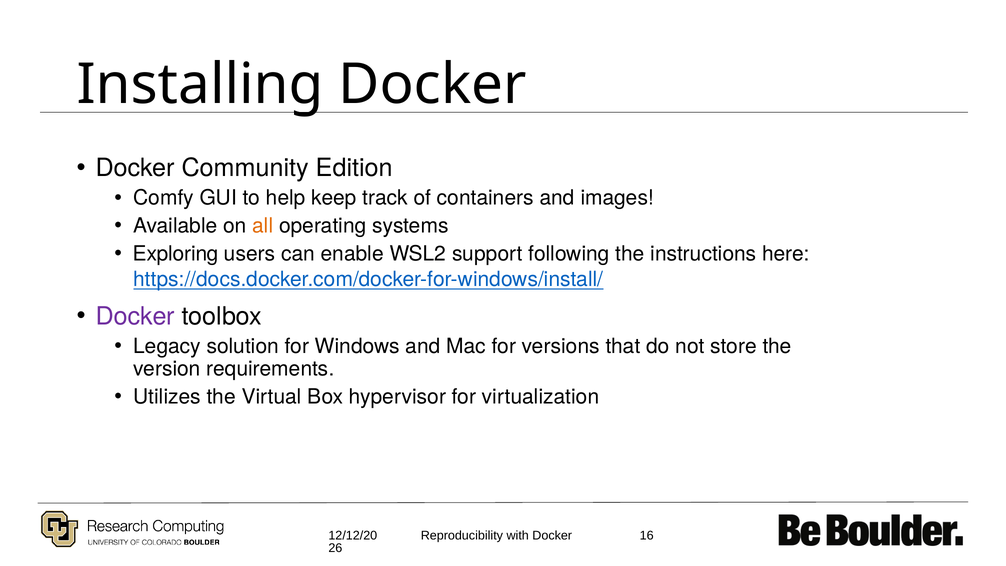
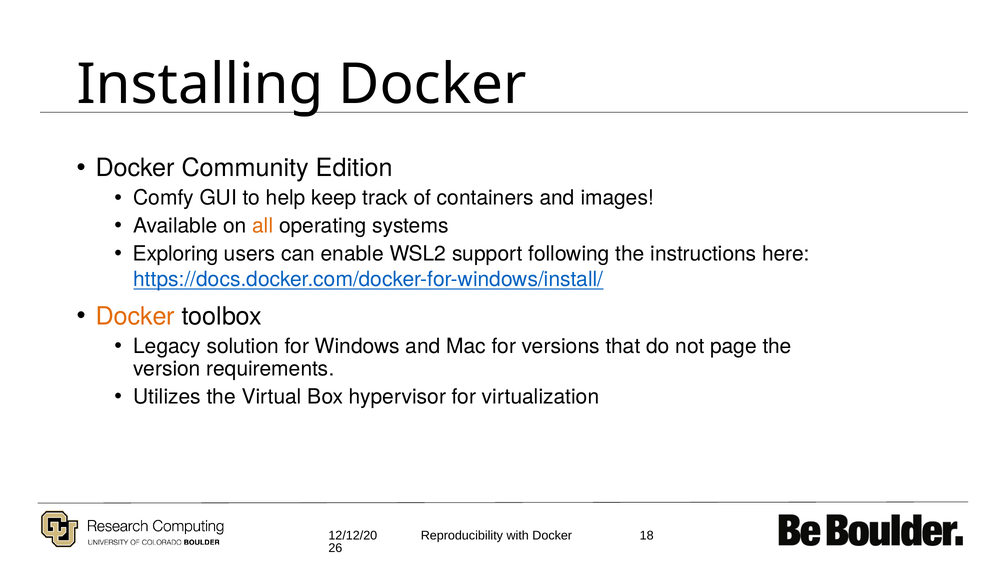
Docker at (135, 316) colour: purple -> orange
store: store -> page
16: 16 -> 18
